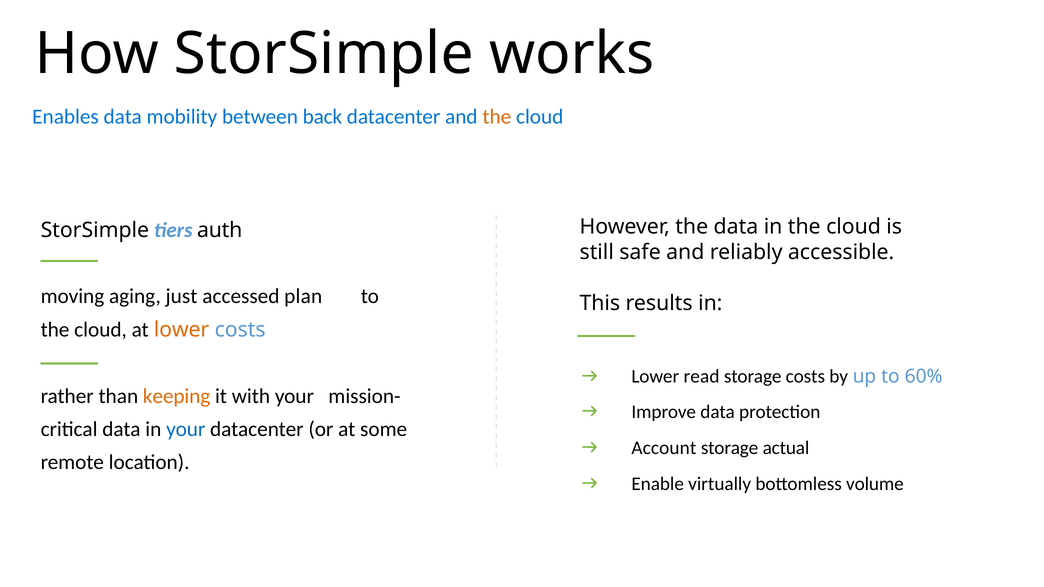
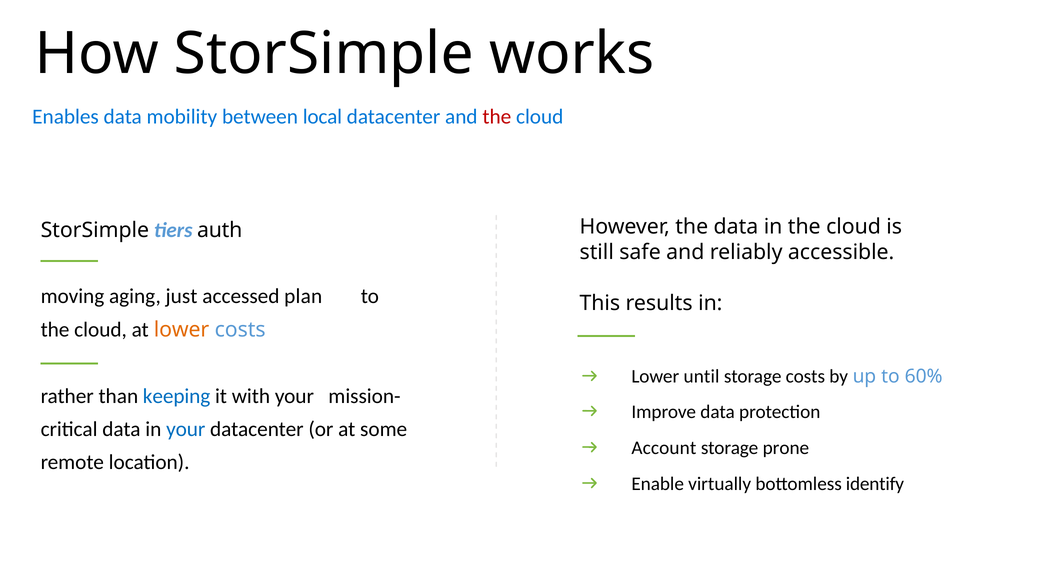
back: back -> local
the at (497, 117) colour: orange -> red
read: read -> until
keeping colour: orange -> blue
actual: actual -> prone
volume: volume -> identify
